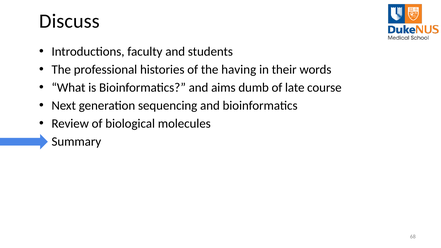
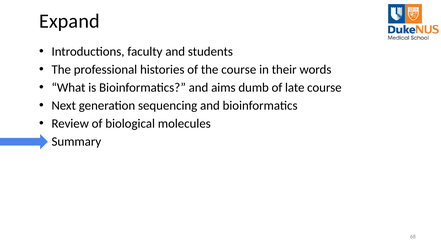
Discuss: Discuss -> Expand
the having: having -> course
